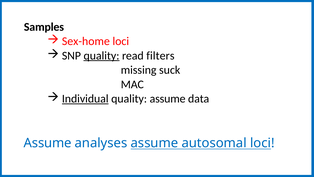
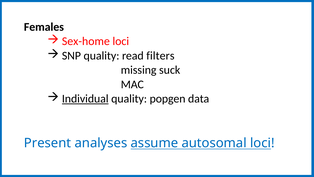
Samples: Samples -> Females
quality at (101, 56) underline: present -> none
quality assume: assume -> popgen
Assume at (48, 143): Assume -> Present
